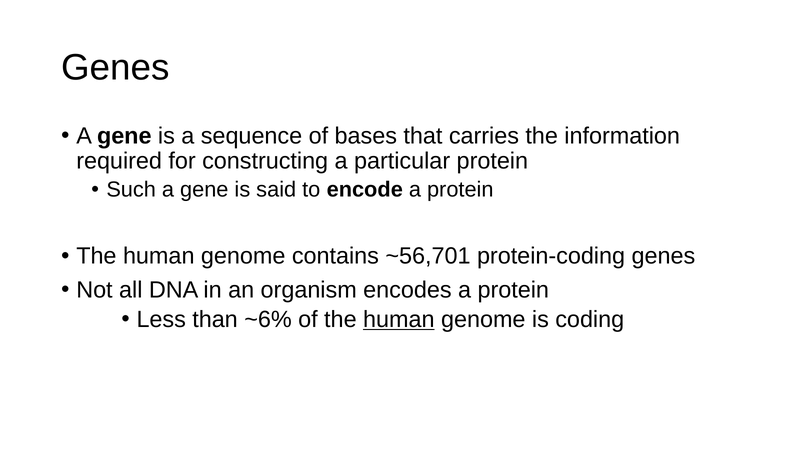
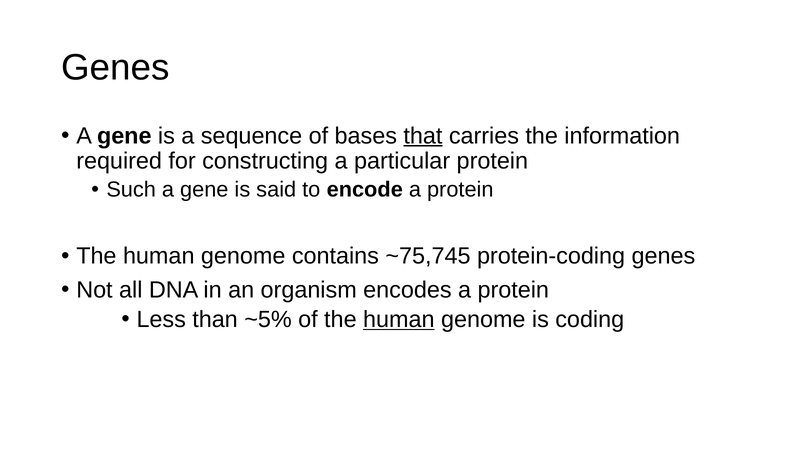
that underline: none -> present
~56,701: ~56,701 -> ~75,745
~6%: ~6% -> ~5%
